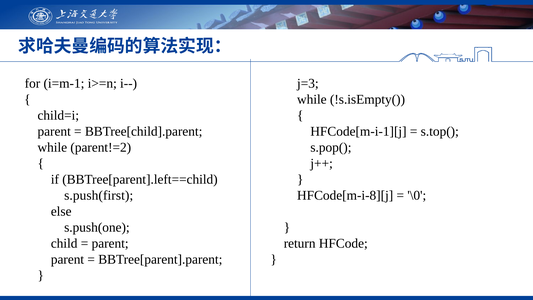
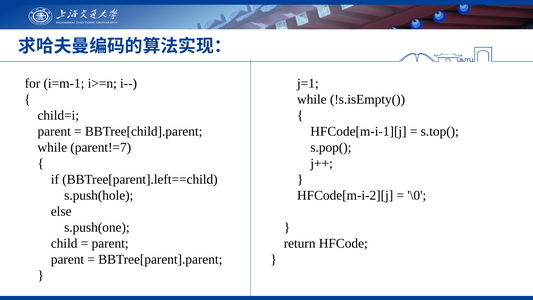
j=3: j=3 -> j=1
parent!=2: parent!=2 -> parent!=7
s.push(first: s.push(first -> s.push(hole
HFCode[m-i-8][j: HFCode[m-i-8][j -> HFCode[m-i-2][j
